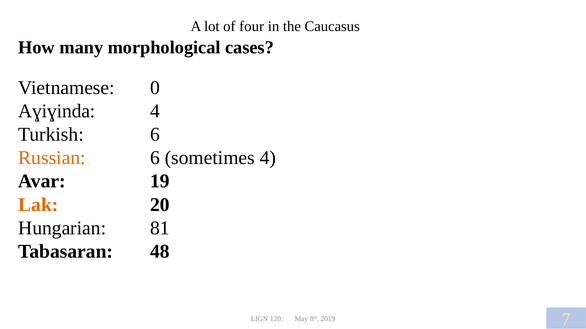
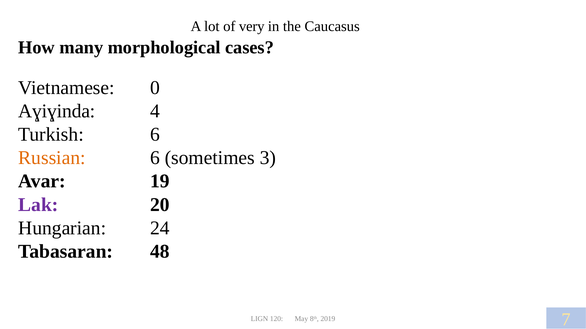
four: four -> very
sometimes 4: 4 -> 3
Lak colour: orange -> purple
81: 81 -> 24
